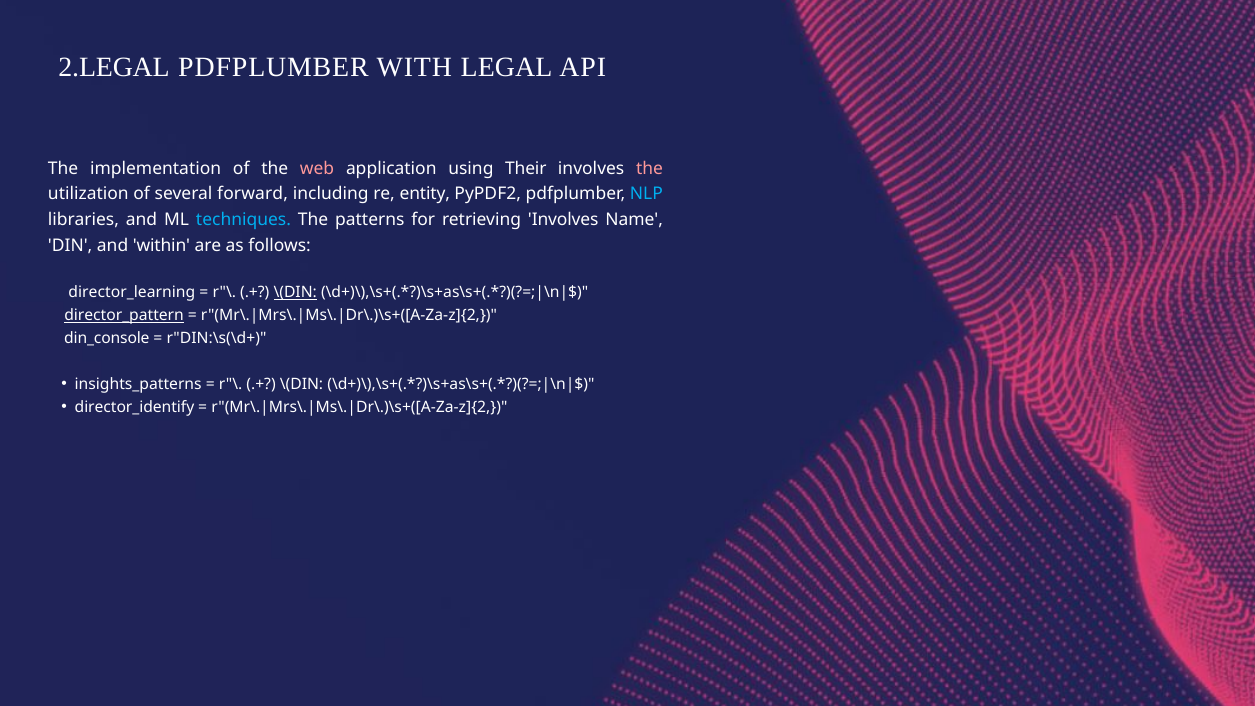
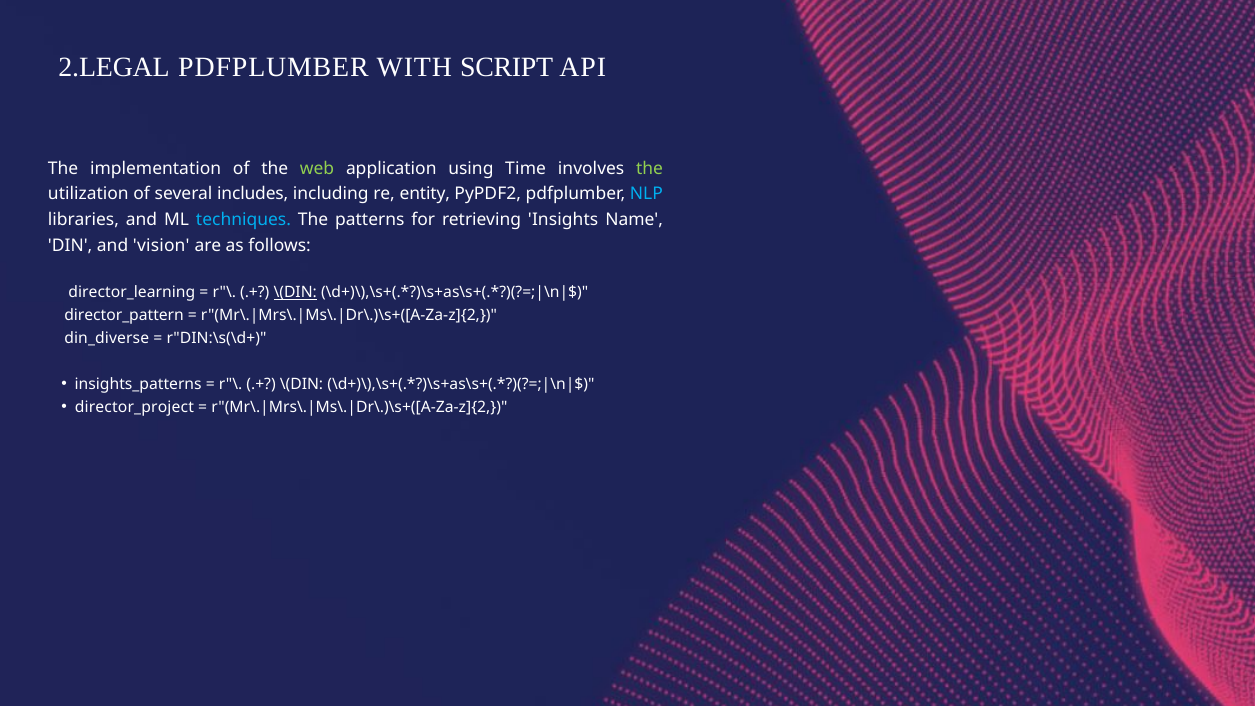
LEGAL: LEGAL -> SCRIPT
web colour: pink -> light green
Their: Their -> Time
the at (649, 168) colour: pink -> light green
forward: forward -> includes
retrieving Involves: Involves -> Insights
within: within -> vision
director_pattern underline: present -> none
din_console: din_console -> din_diverse
director_identify: director_identify -> director_project
